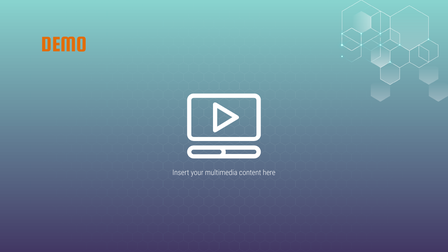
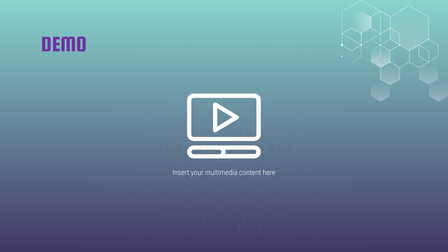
DEMO colour: orange -> purple
